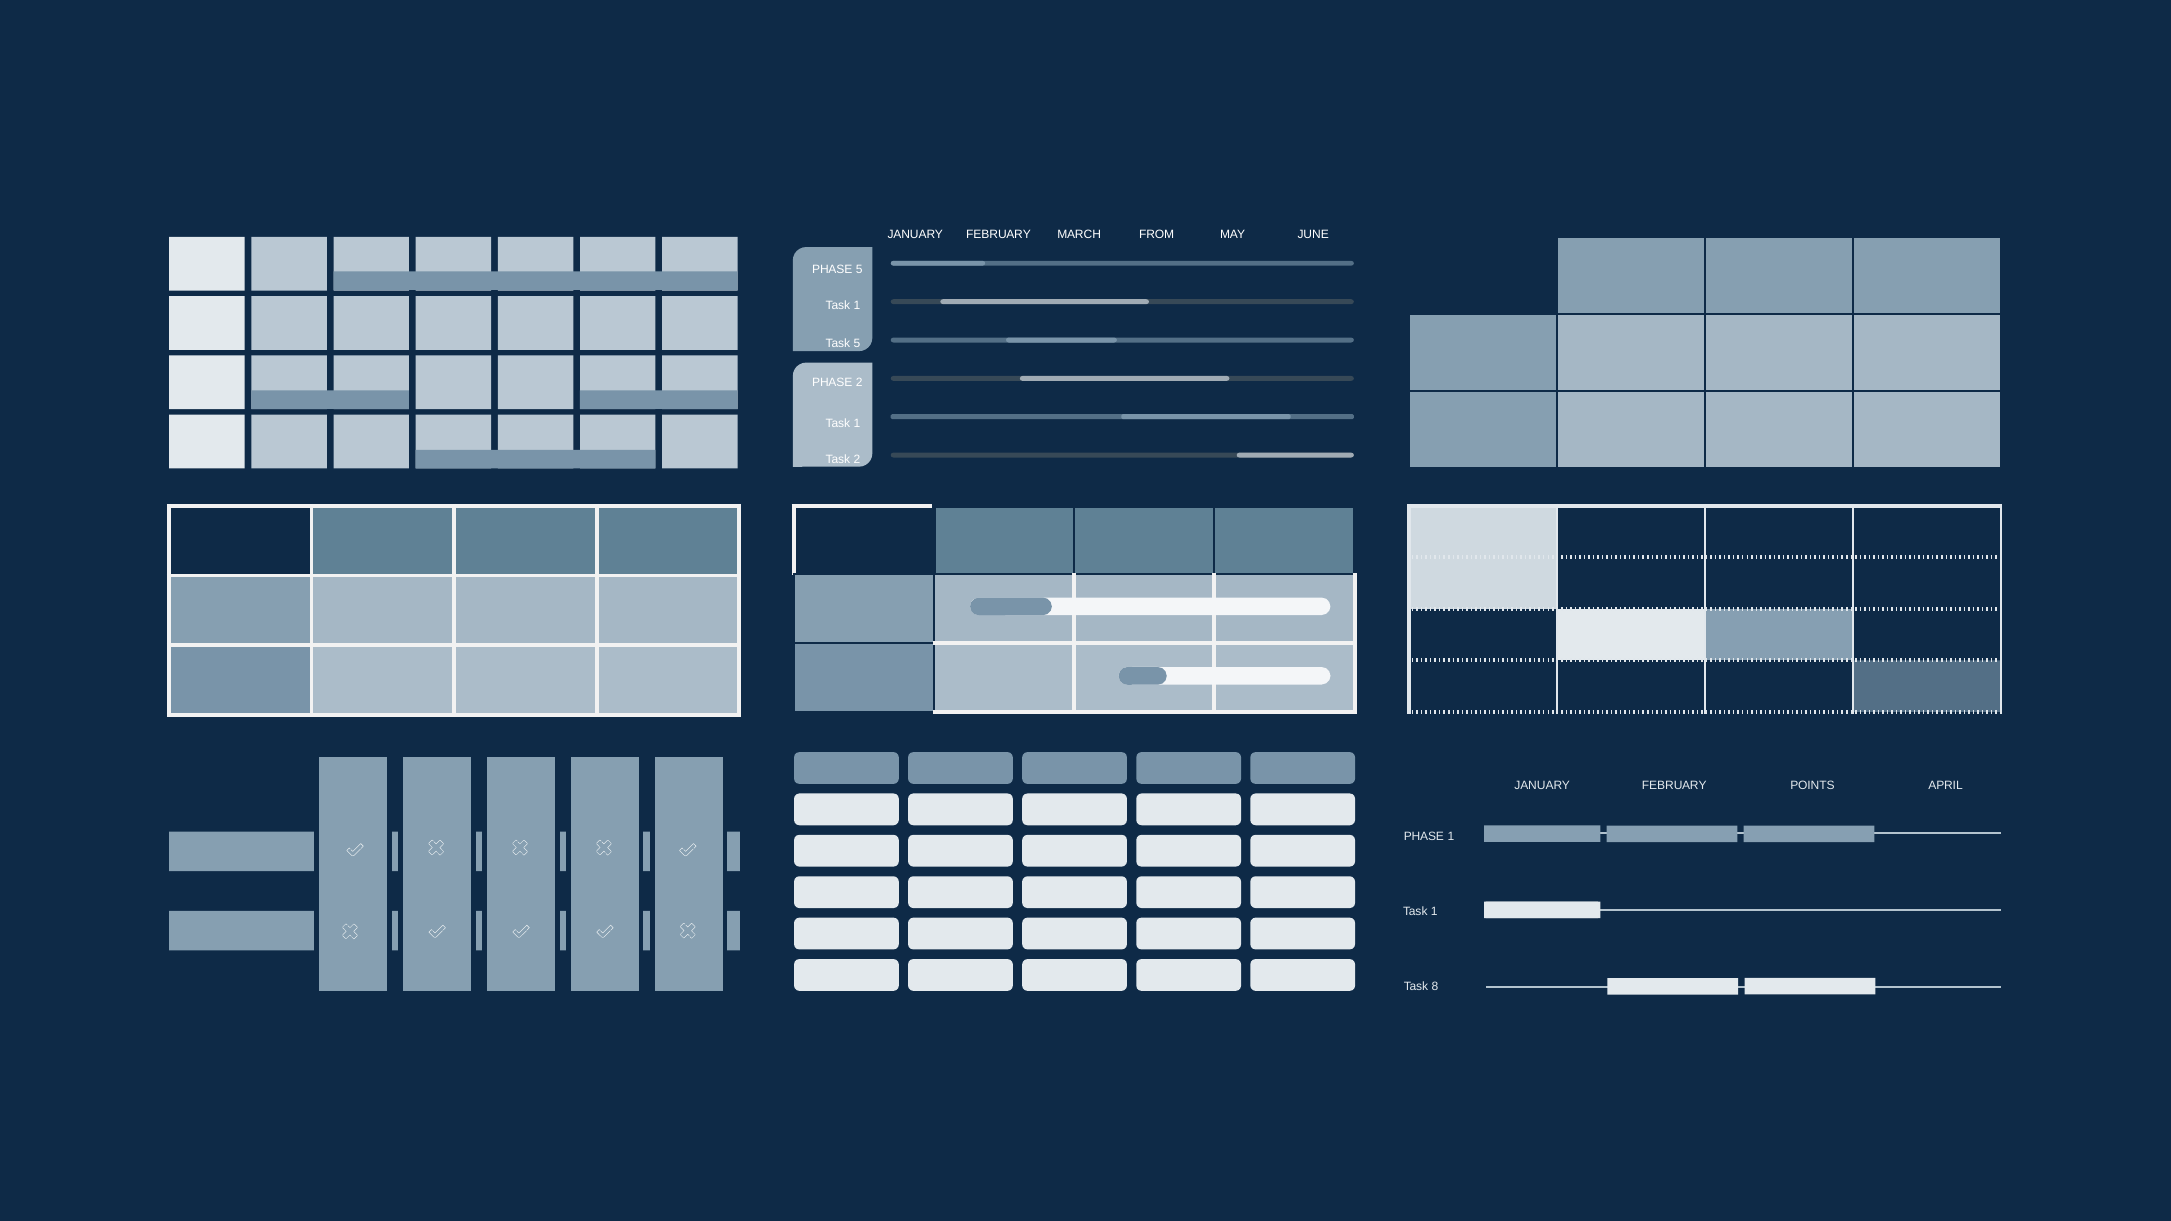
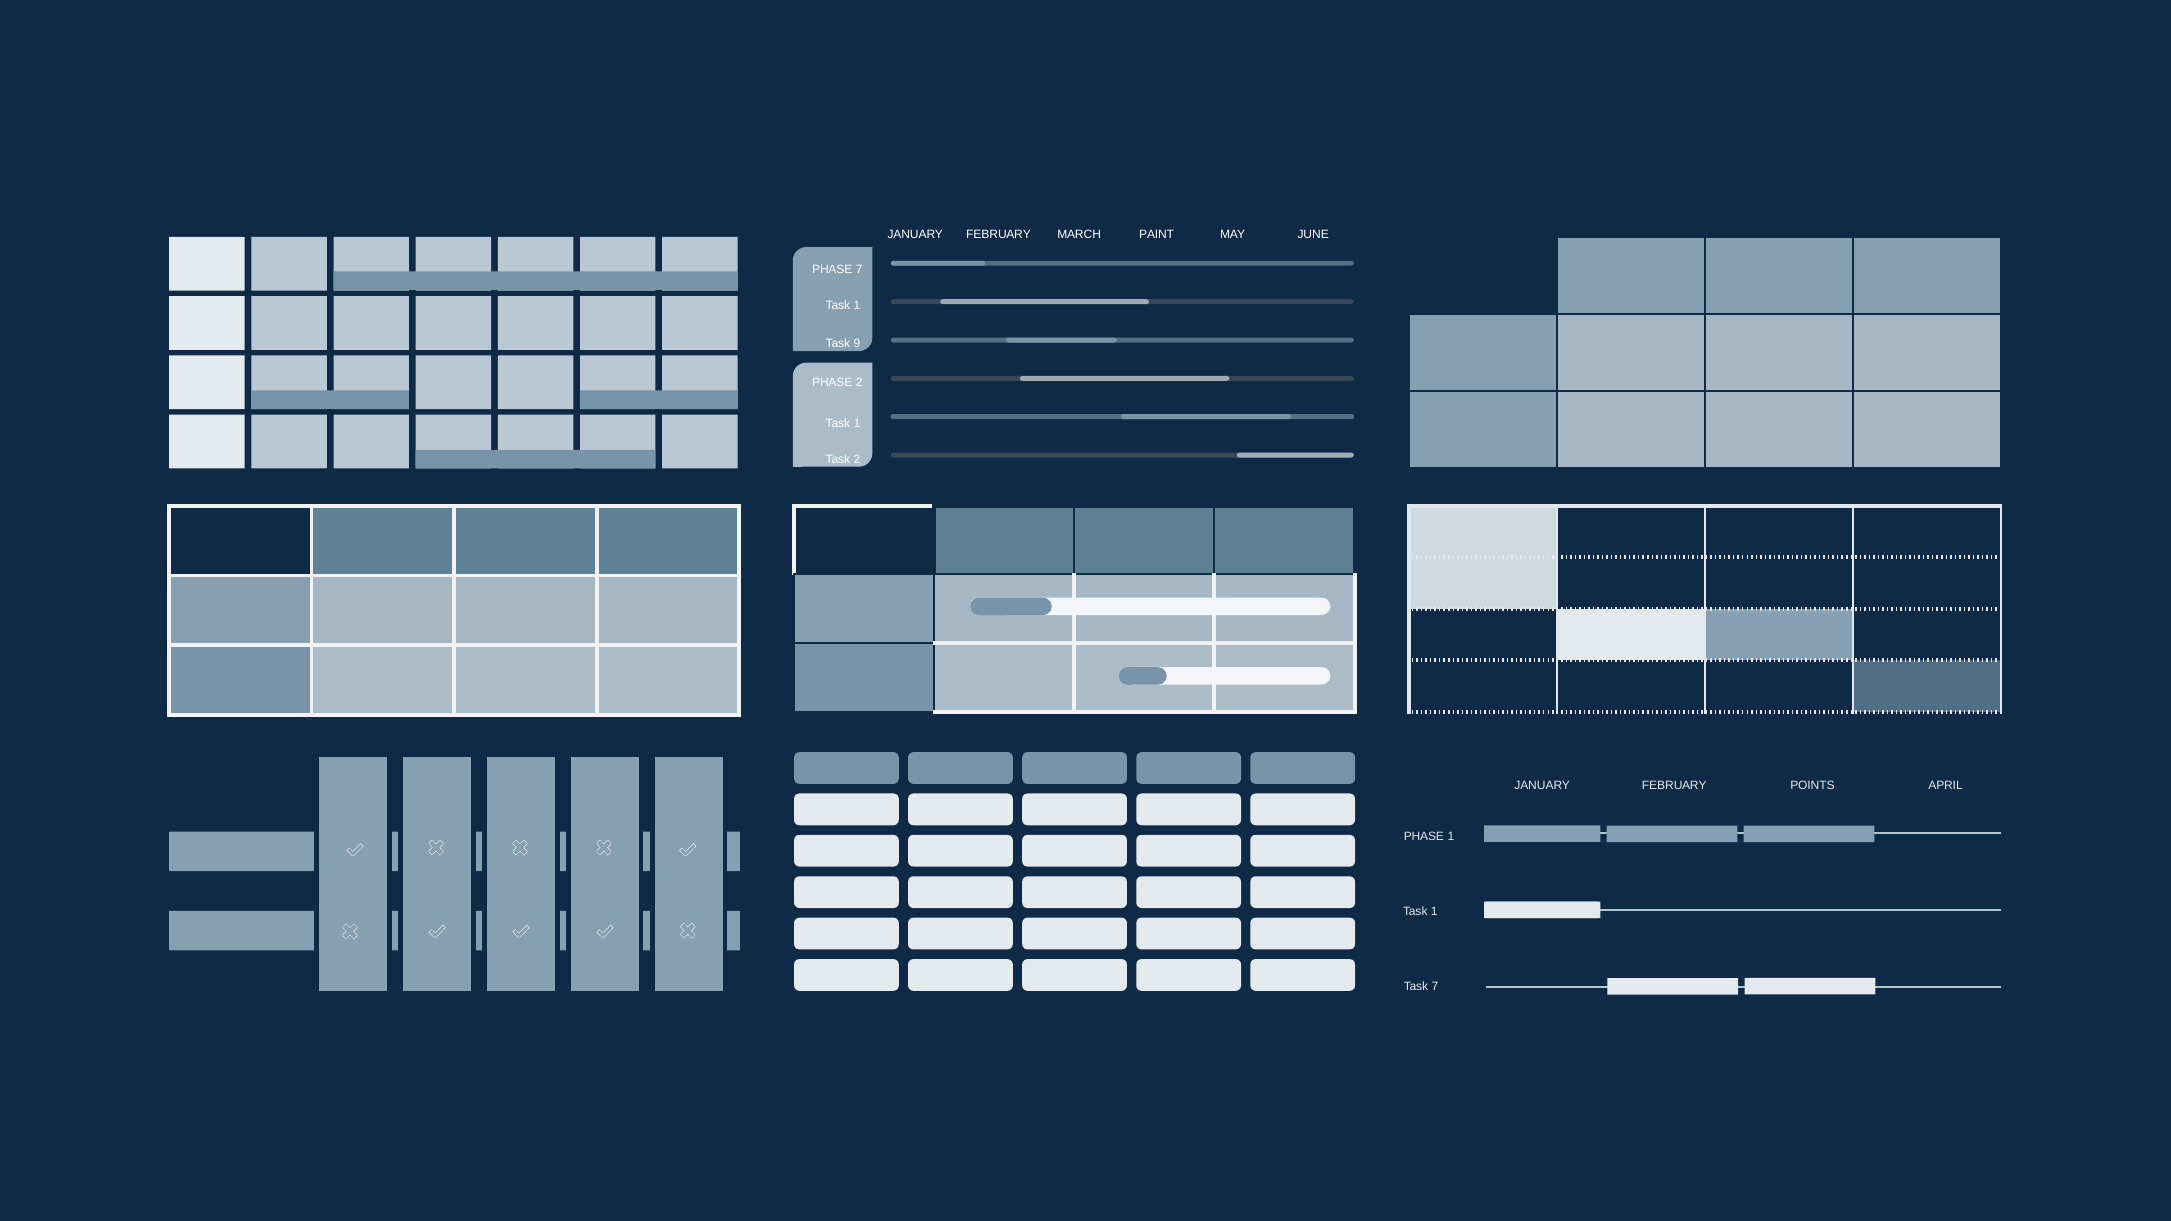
FROM: FROM -> PAINT
PHASE 5: 5 -> 7
Task 5: 5 -> 9
Task 8: 8 -> 7
